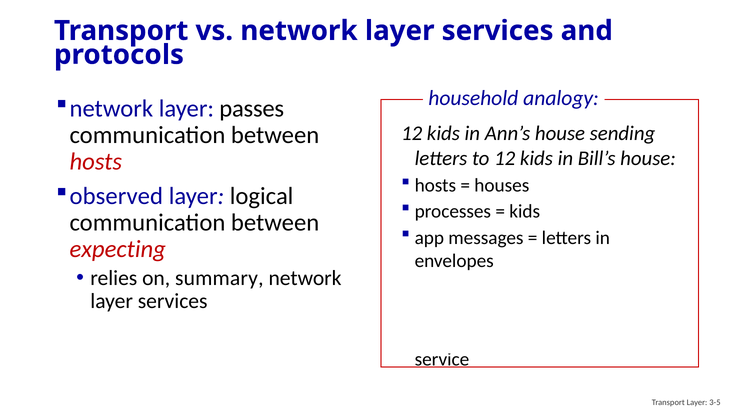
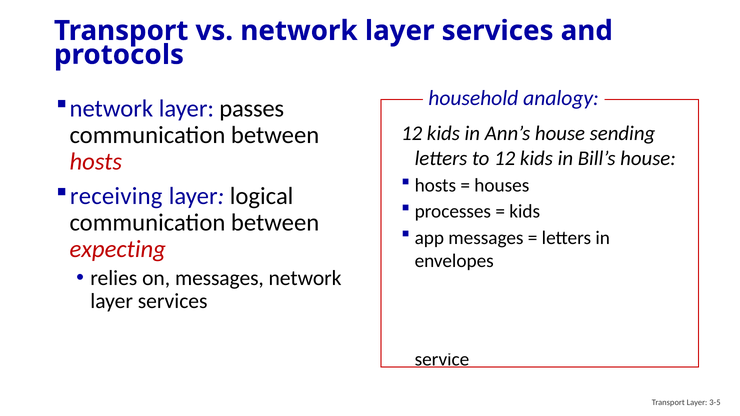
observed: observed -> receiving
on summary: summary -> messages
